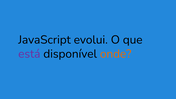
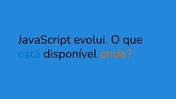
está colour: purple -> blue
